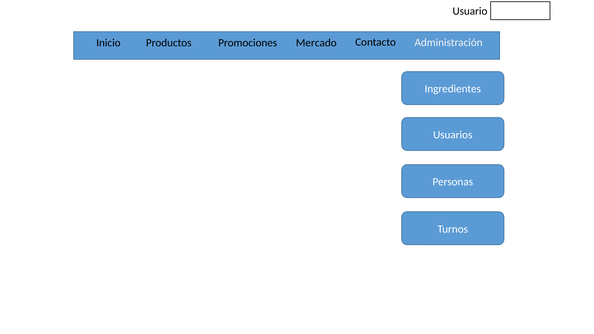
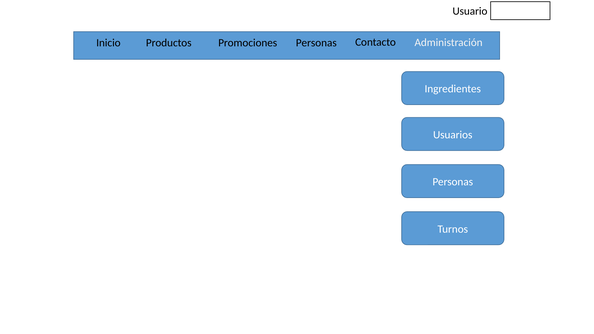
Productos Mercado: Mercado -> Personas
